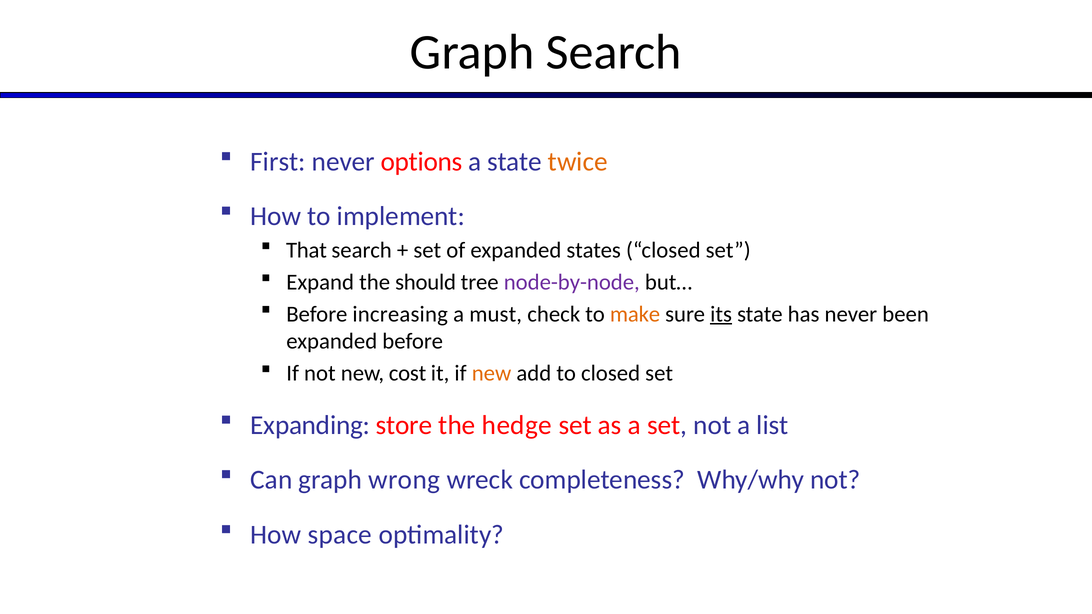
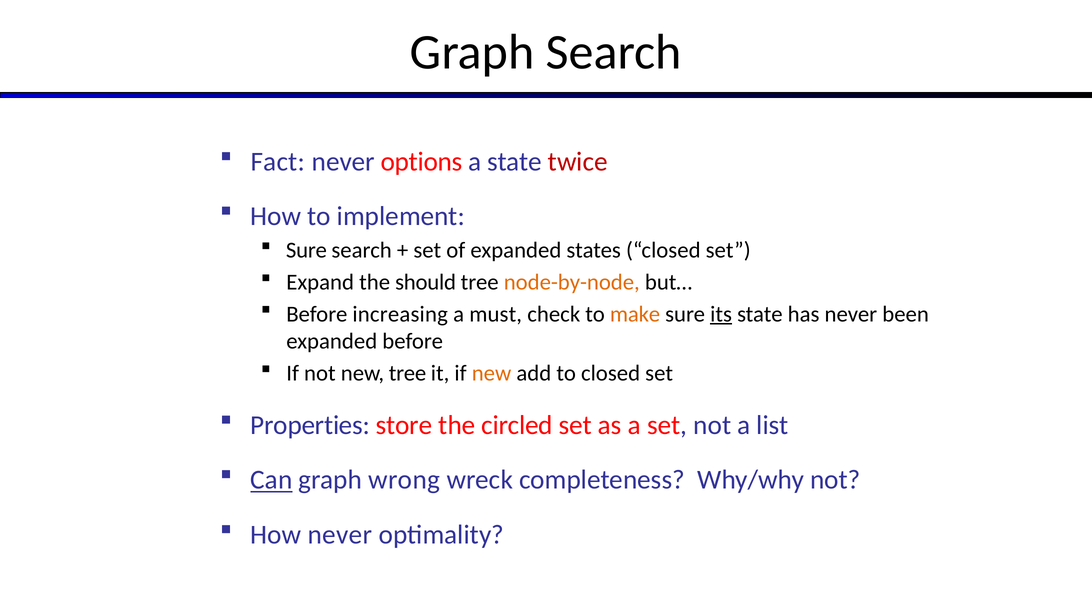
First: First -> Fact
twice colour: orange -> red
That at (306, 250): That -> Sure
node-by-node colour: purple -> orange
new cost: cost -> tree
Expanding: Expanding -> Properties
hedge: hedge -> circled
Can underline: none -> present
How space: space -> never
